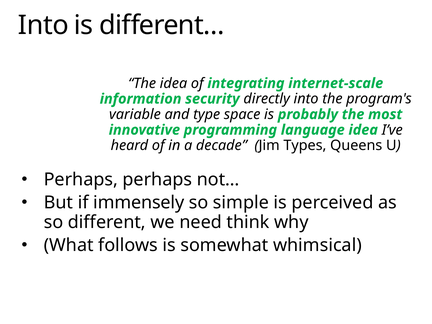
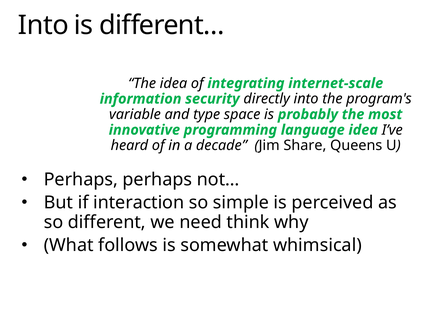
Types: Types -> Share
immensely: immensely -> interaction
